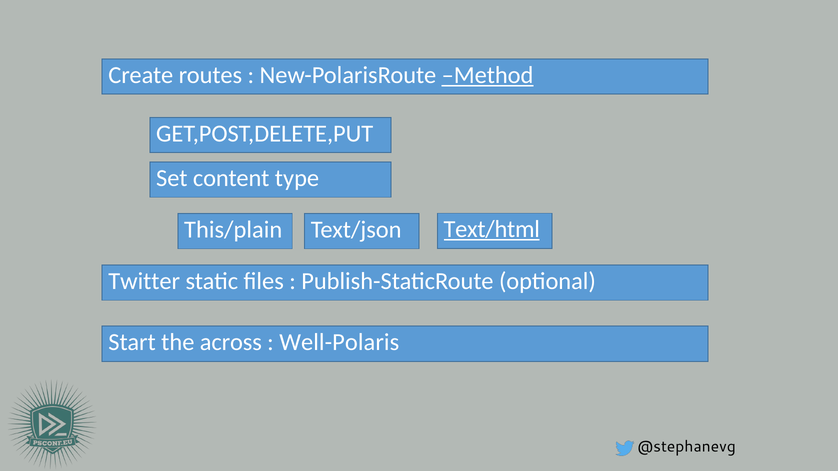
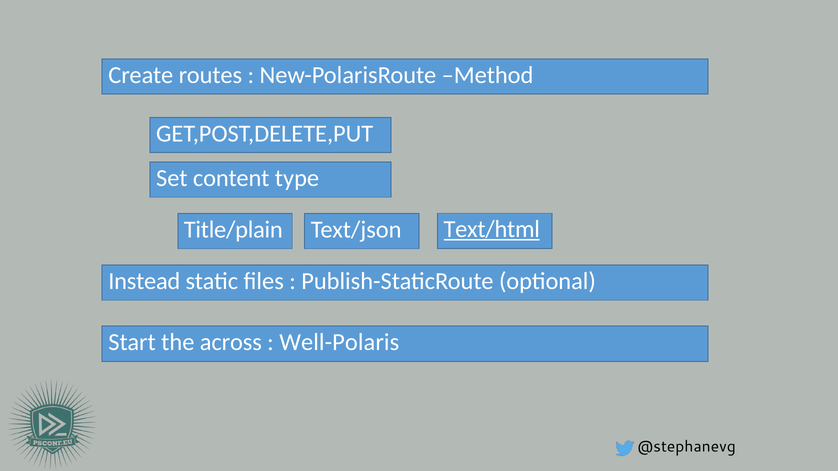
Method underline: present -> none
This/plain: This/plain -> Title/plain
Twitter: Twitter -> Instead
